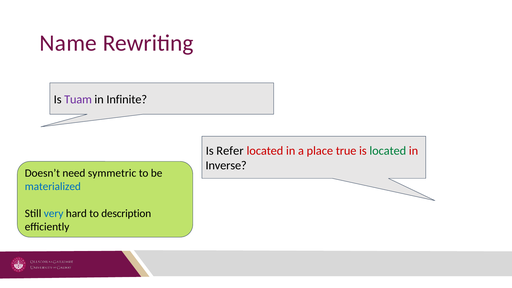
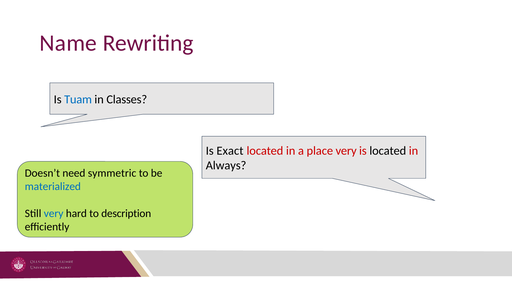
Tuam colour: purple -> blue
Infinite: Infinite -> Classes
Refer: Refer -> Exact
place true: true -> very
located at (388, 151) colour: green -> black
Inverse: Inverse -> Always
